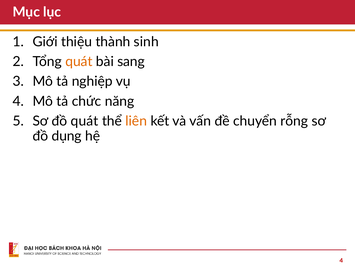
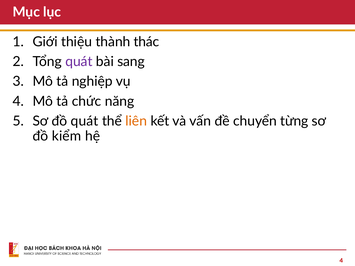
sinh: sinh -> thác
quát at (79, 62) colour: orange -> purple
rỗng: rỗng -> từng
dụng: dụng -> kiểm
